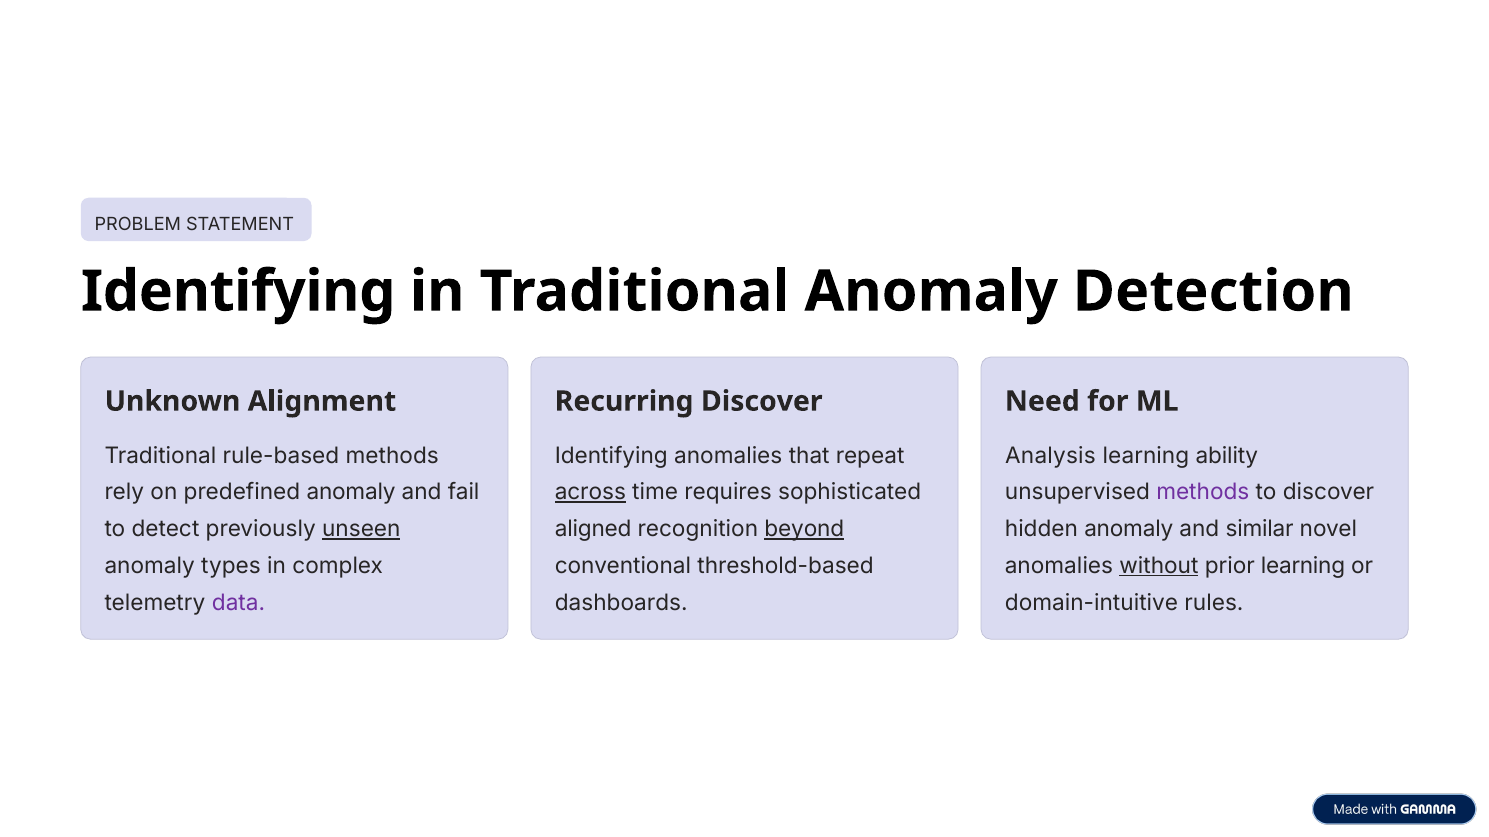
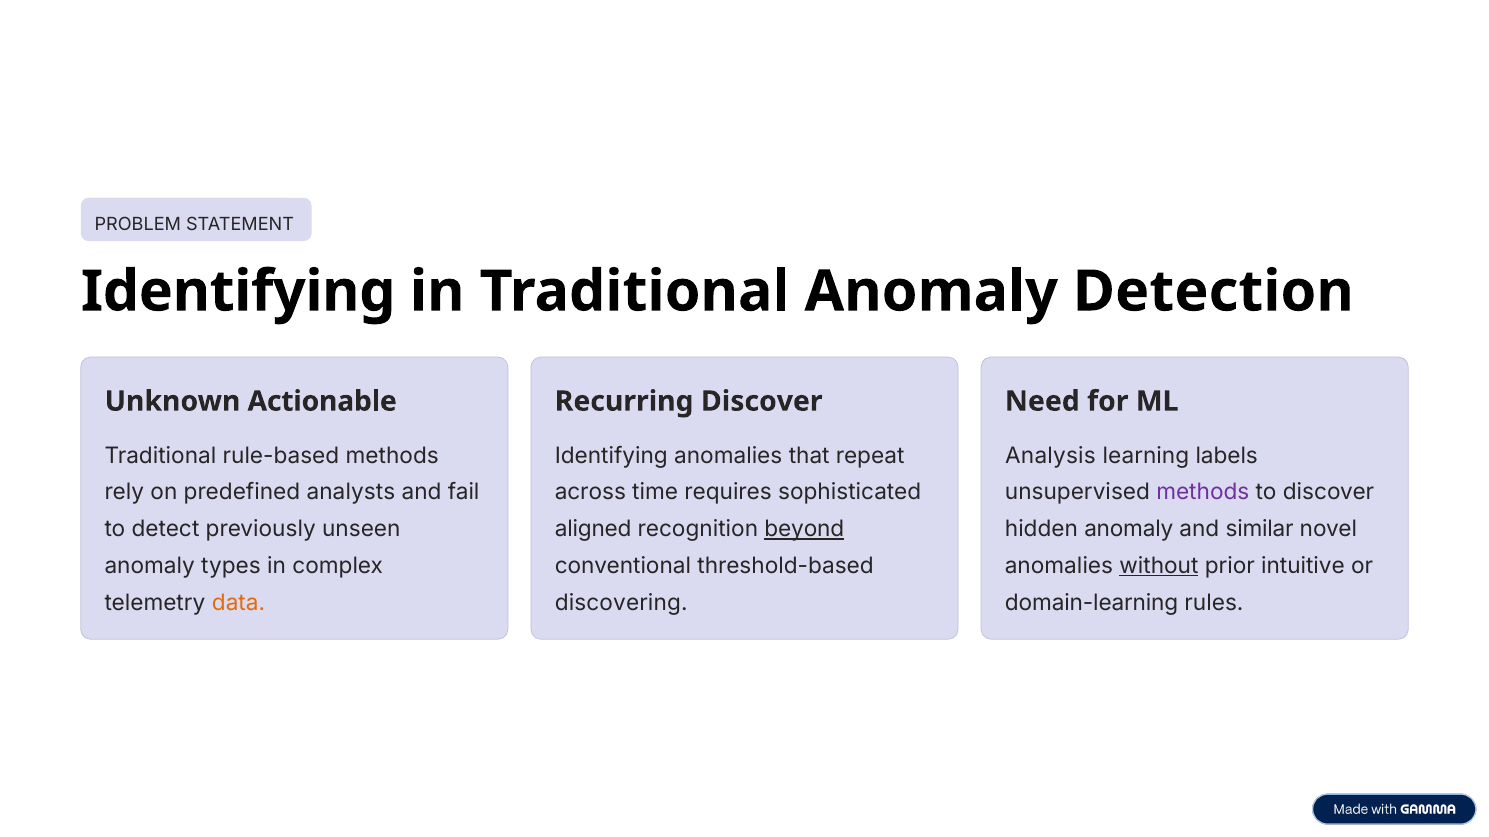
Alignment: Alignment -> Actionable
ability: ability -> labels
predefined anomaly: anomaly -> analysts
across underline: present -> none
unseen underline: present -> none
prior learning: learning -> intuitive
data colour: purple -> orange
dashboards: dashboards -> discovering
domain-intuitive: domain-intuitive -> domain-learning
